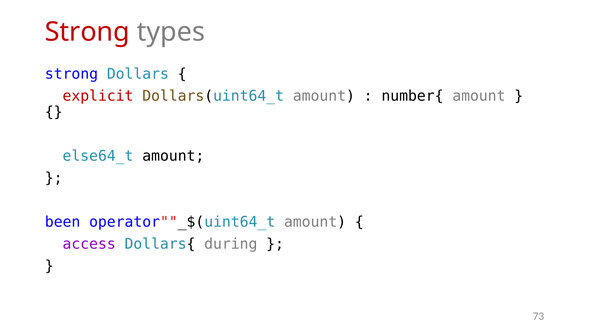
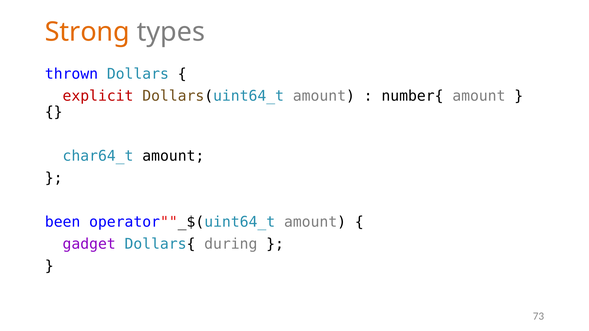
Strong at (87, 32) colour: red -> orange
strong at (71, 74): strong -> thrown
else64_t: else64_t -> char64_t
access: access -> gadget
